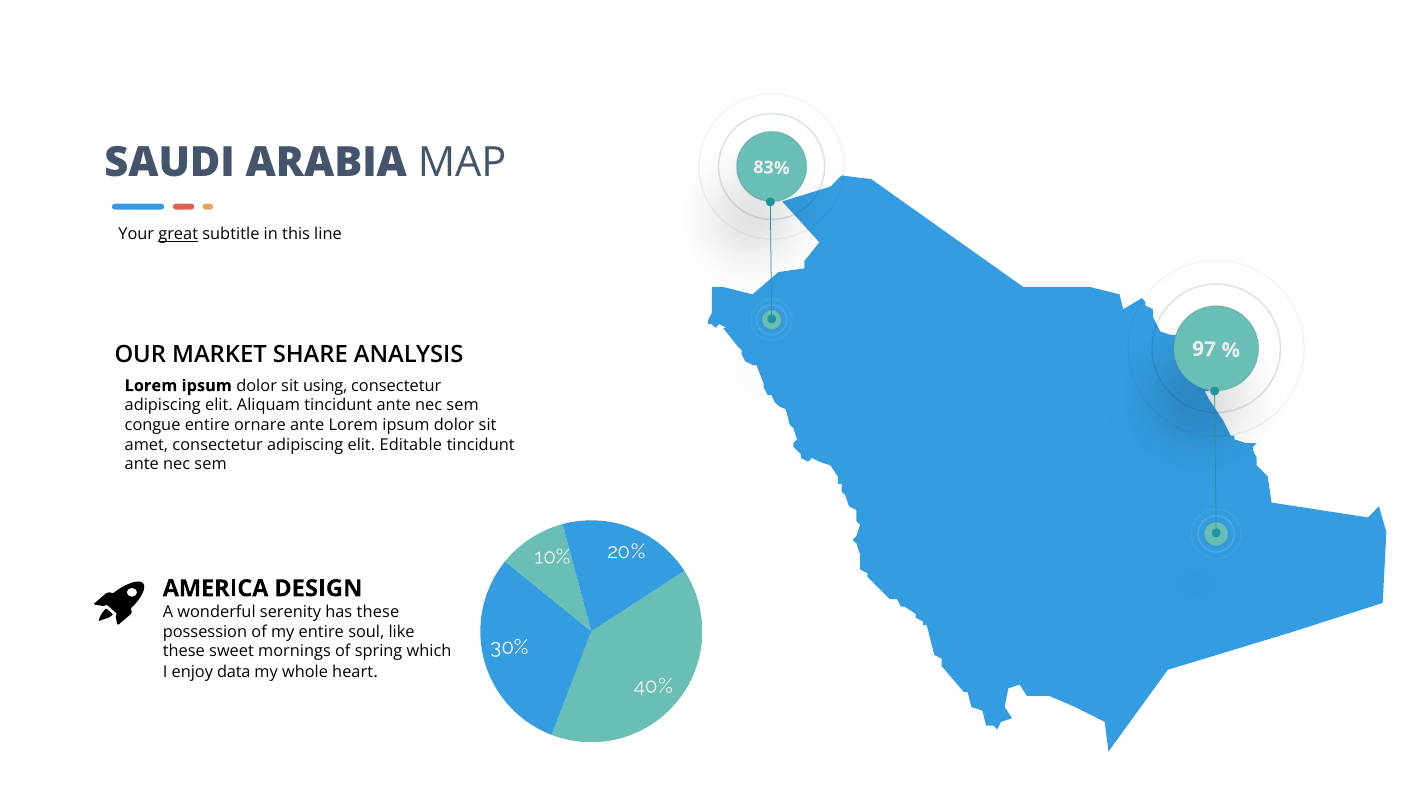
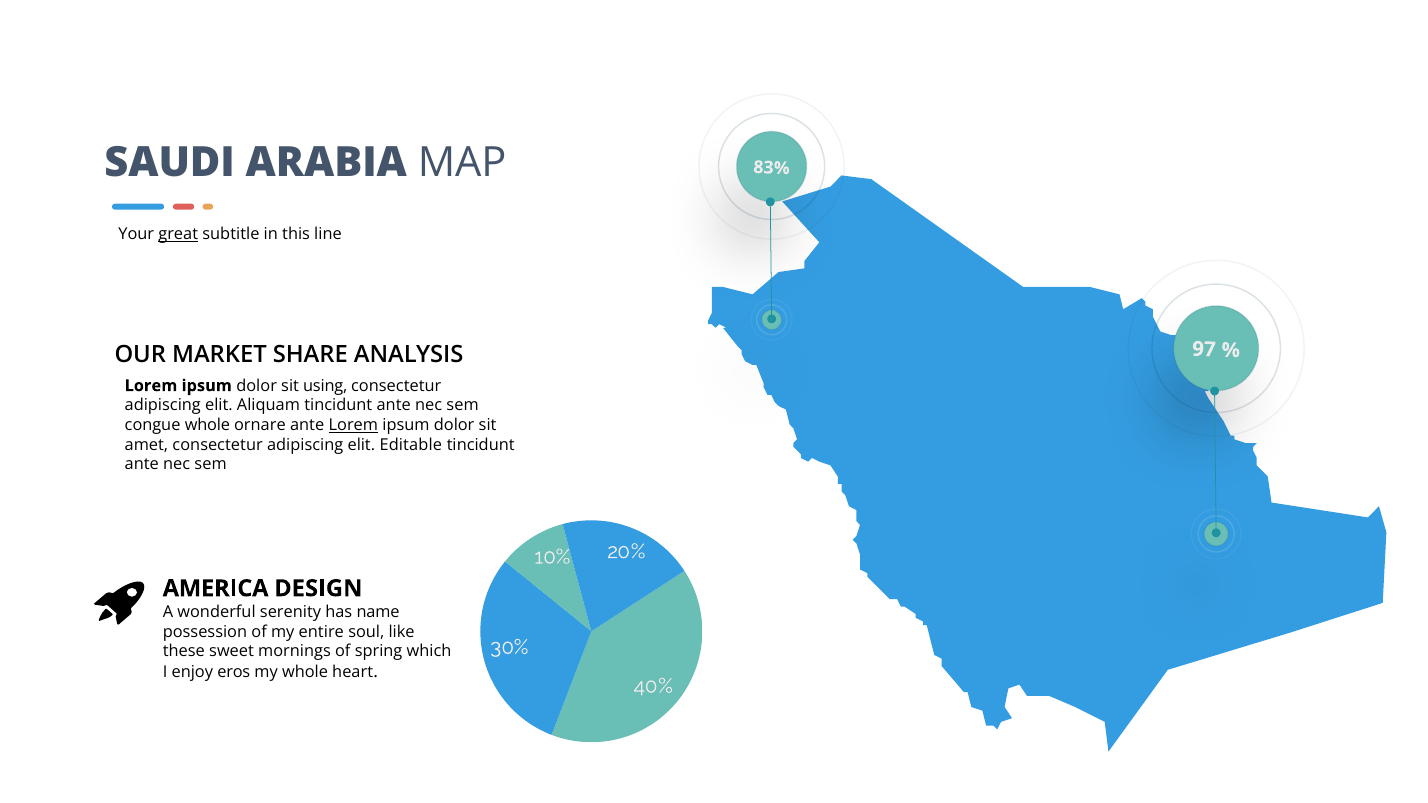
congue entire: entire -> whole
Lorem at (353, 425) underline: none -> present
has these: these -> name
data: data -> eros
